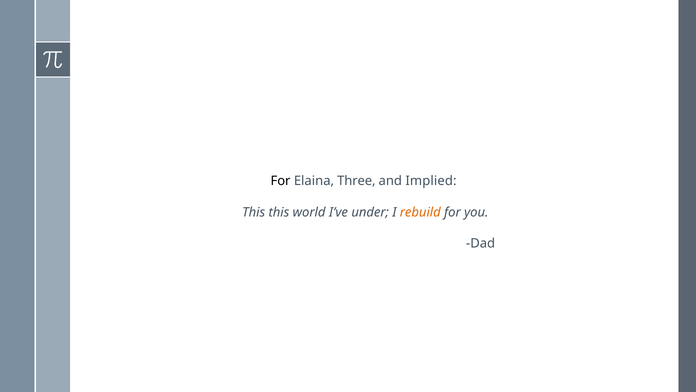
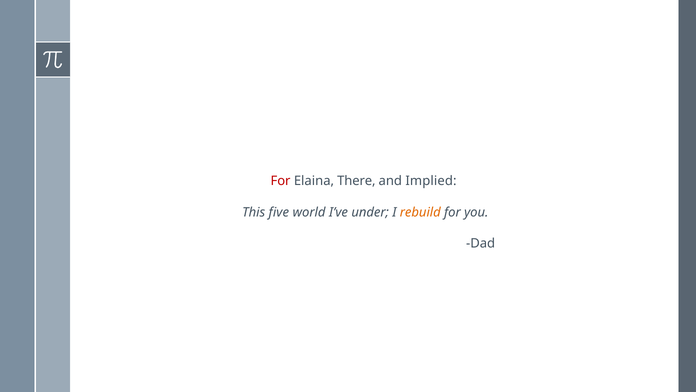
For at (281, 181) colour: black -> red
Three: Three -> There
This this: this -> five
